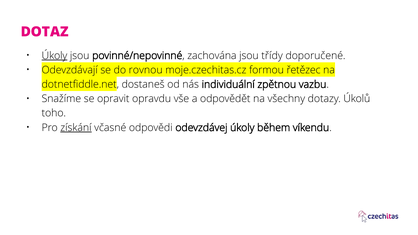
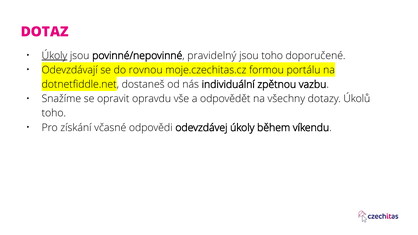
zachována: zachována -> pravidelný
jsou třídy: třídy -> toho
řetězec: řetězec -> portálu
získání underline: present -> none
